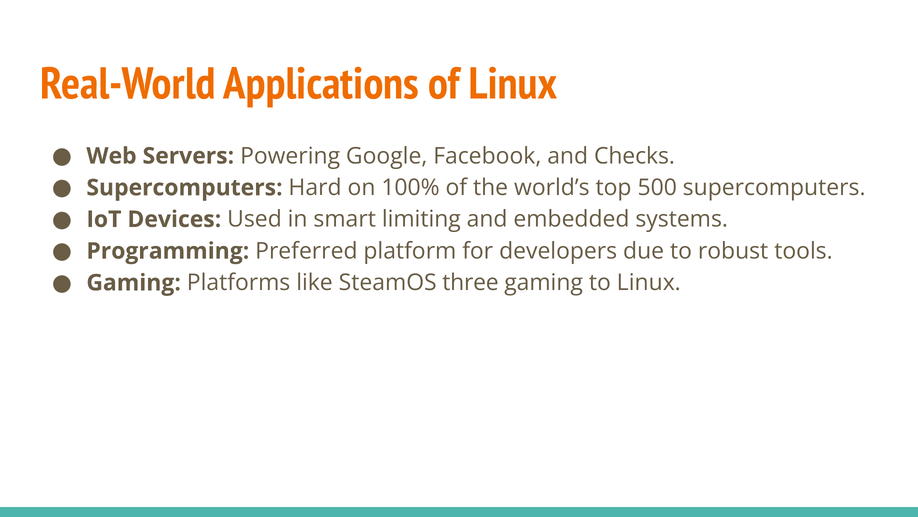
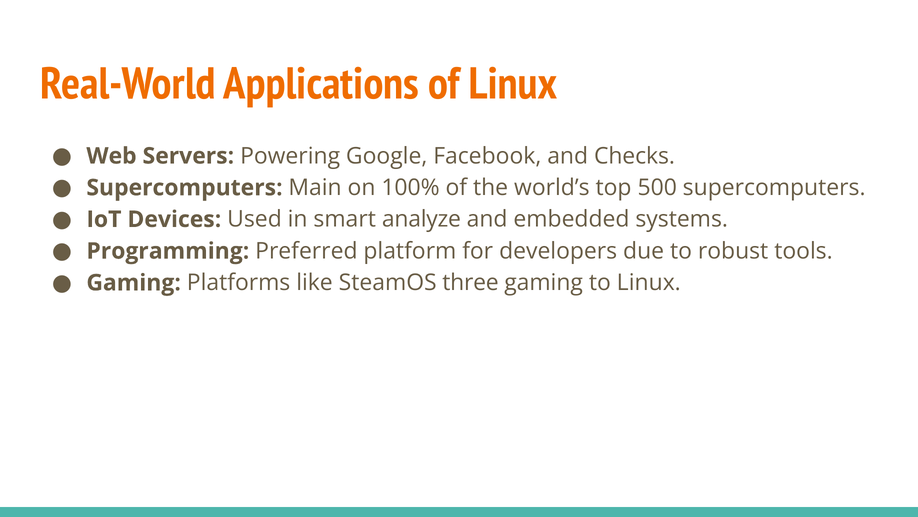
Hard: Hard -> Main
limiting: limiting -> analyze
